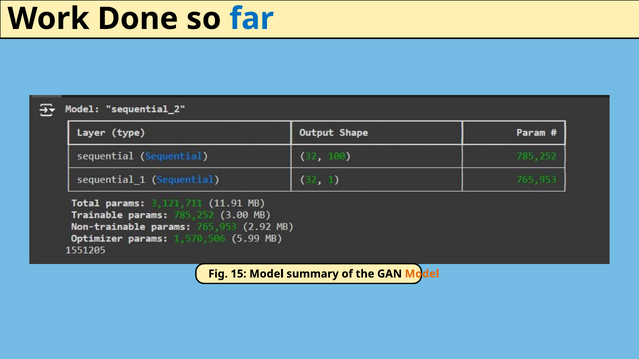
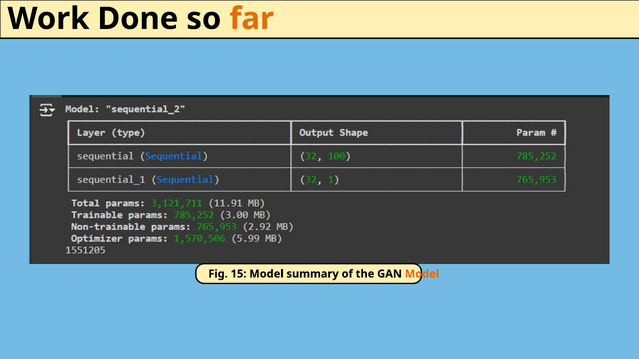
far colour: blue -> orange
